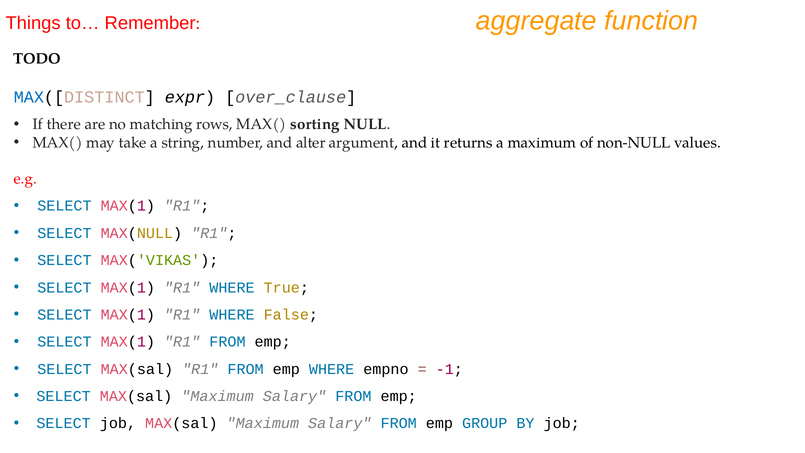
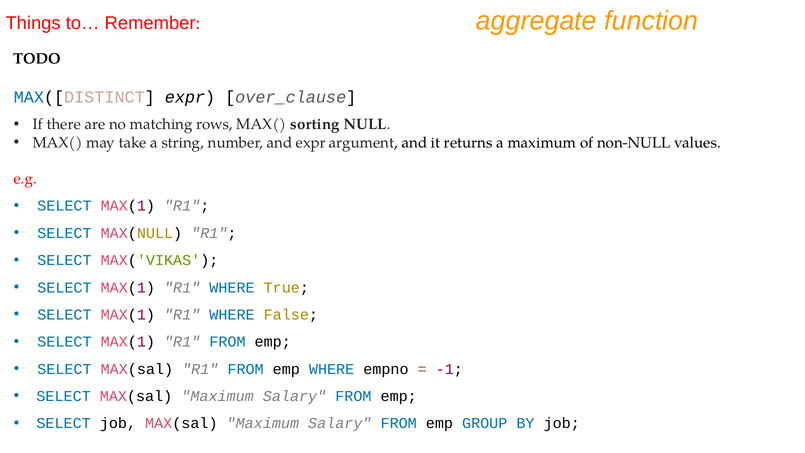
and alter: alter -> expr
